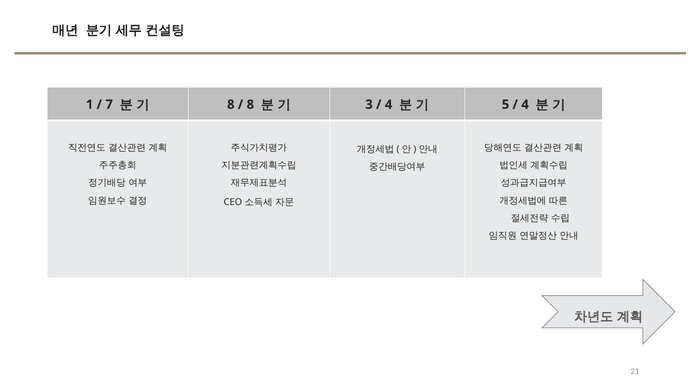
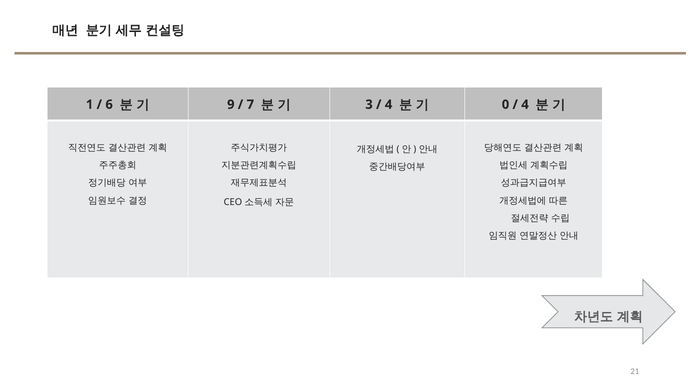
7: 7 -> 6
8 at (231, 105): 8 -> 9
8 at (250, 105): 8 -> 7
5: 5 -> 0
